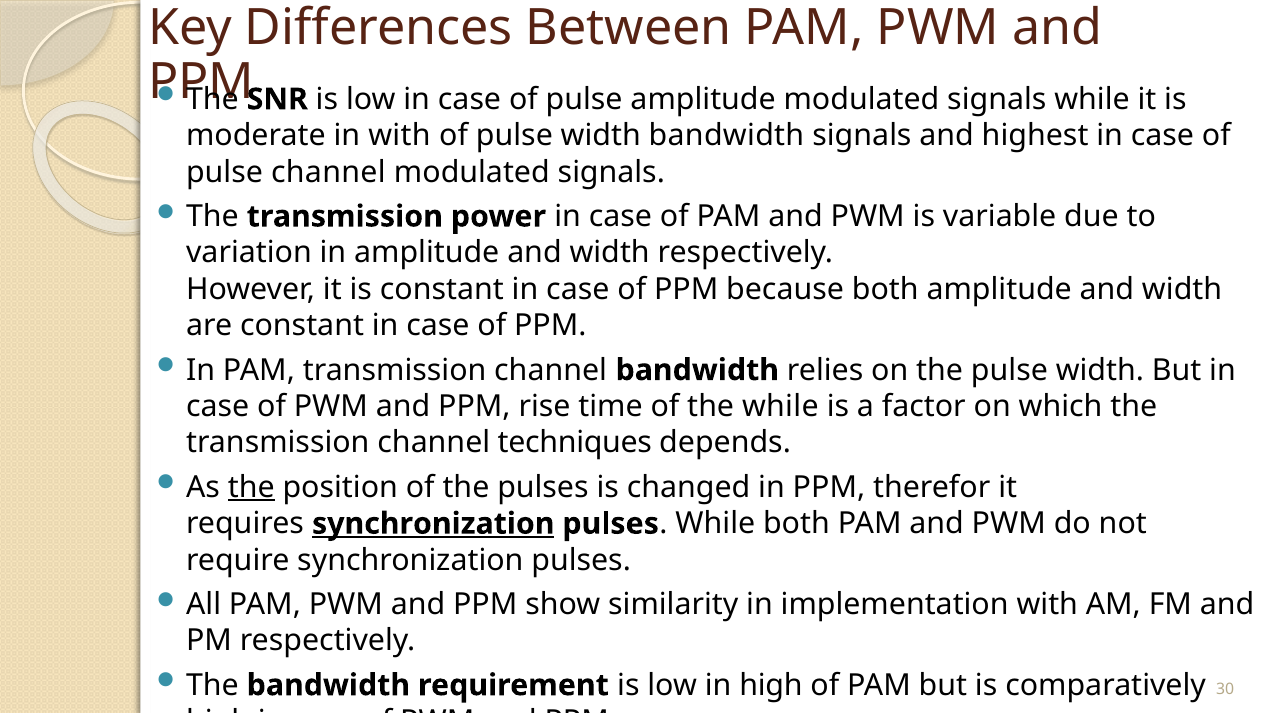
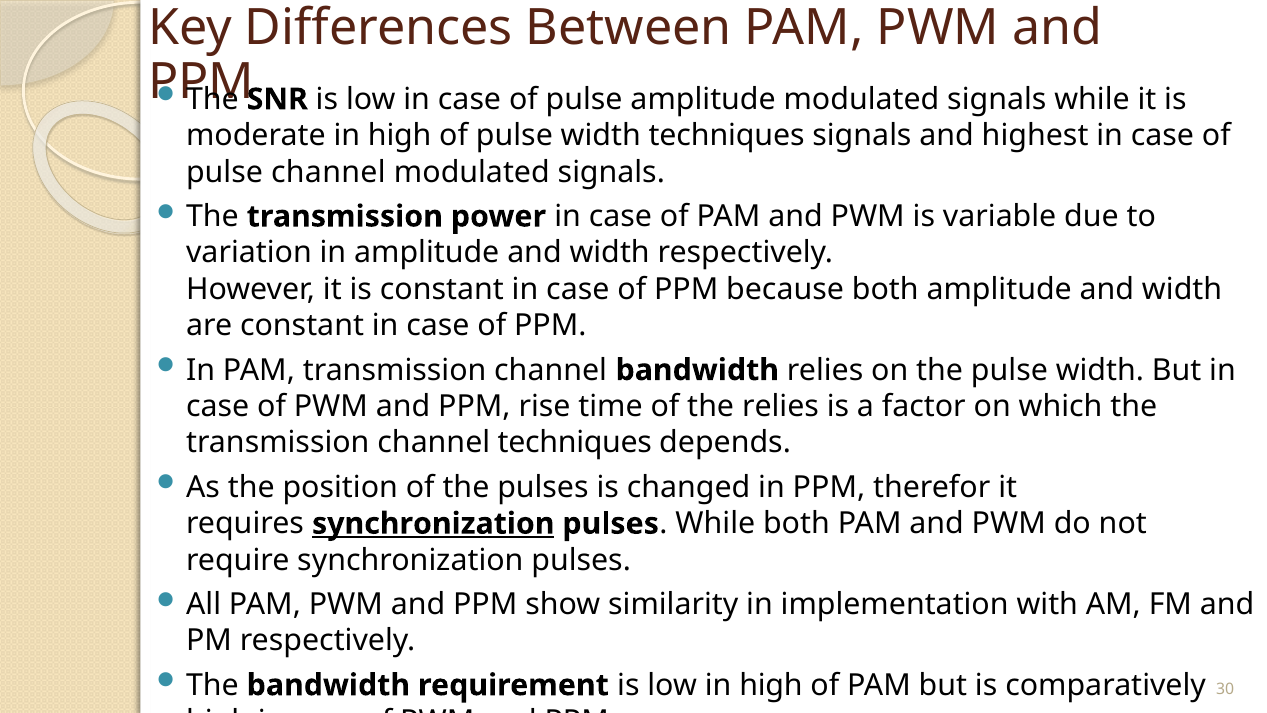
moderate in with: with -> high
width bandwidth: bandwidth -> techniques
the while: while -> relies
the at (251, 487) underline: present -> none
